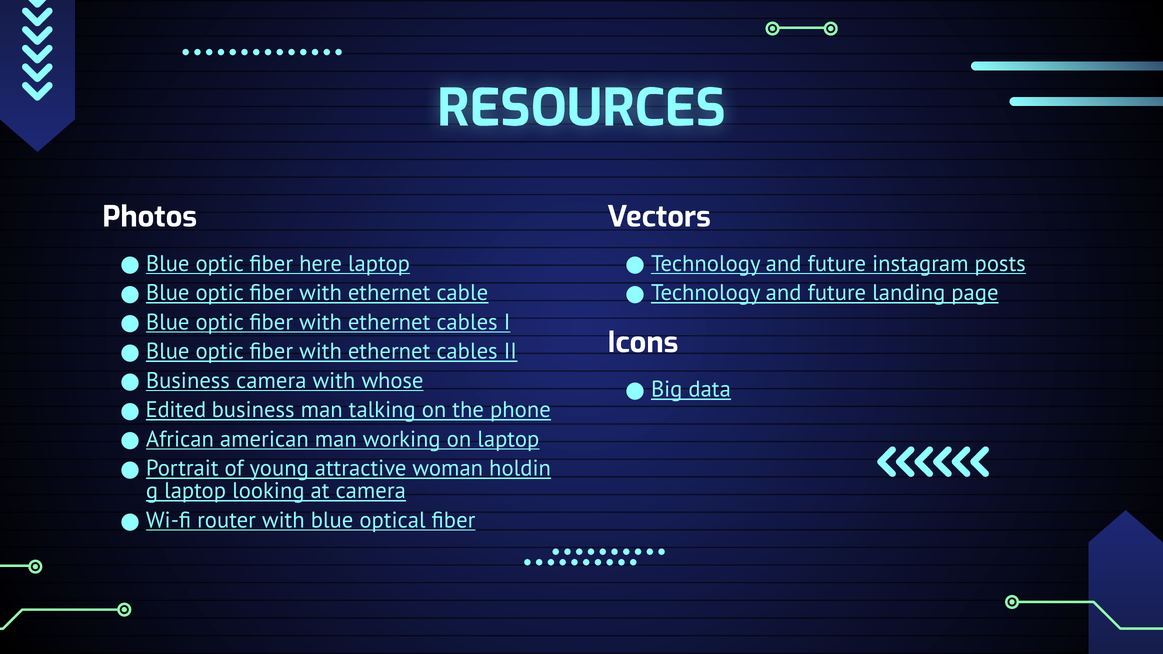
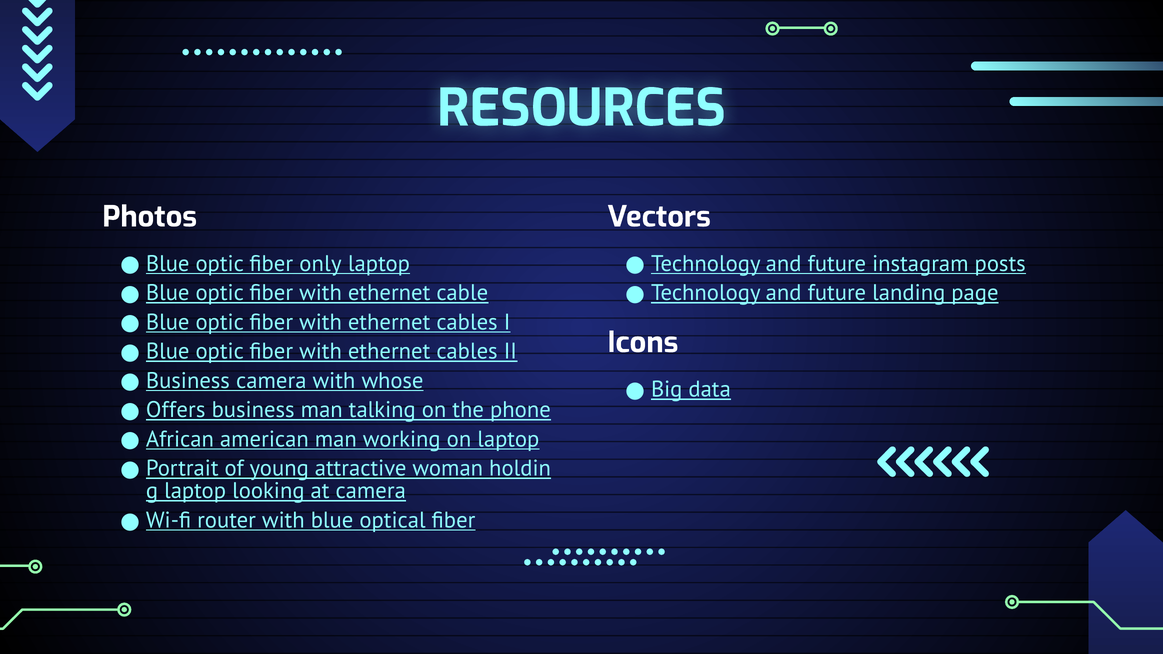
here: here -> only
Edited: Edited -> Offers
